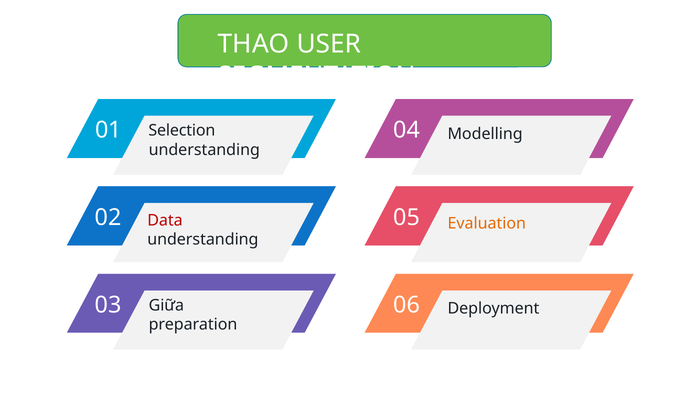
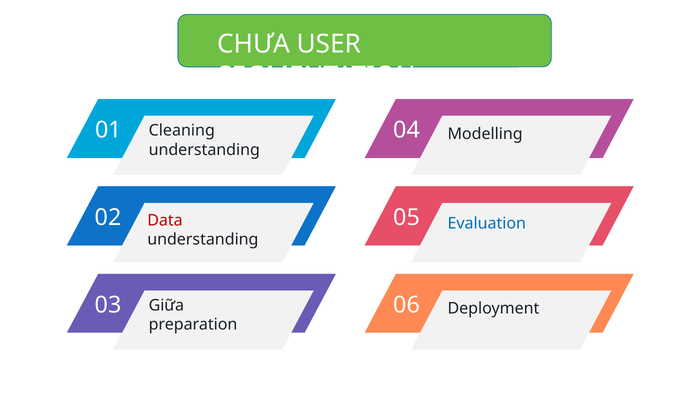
THAO: THAO -> CHƯA
Selection: Selection -> Cleaning
Evaluation colour: orange -> blue
